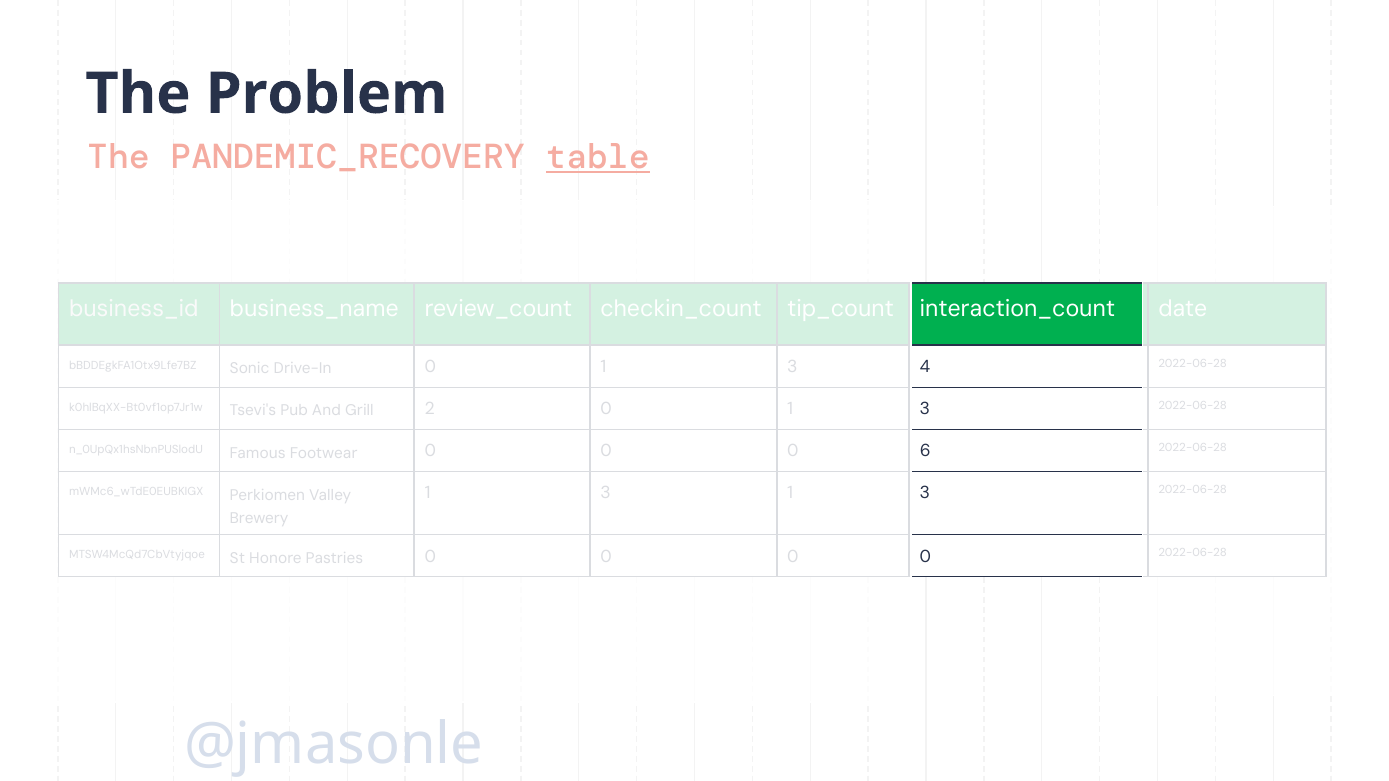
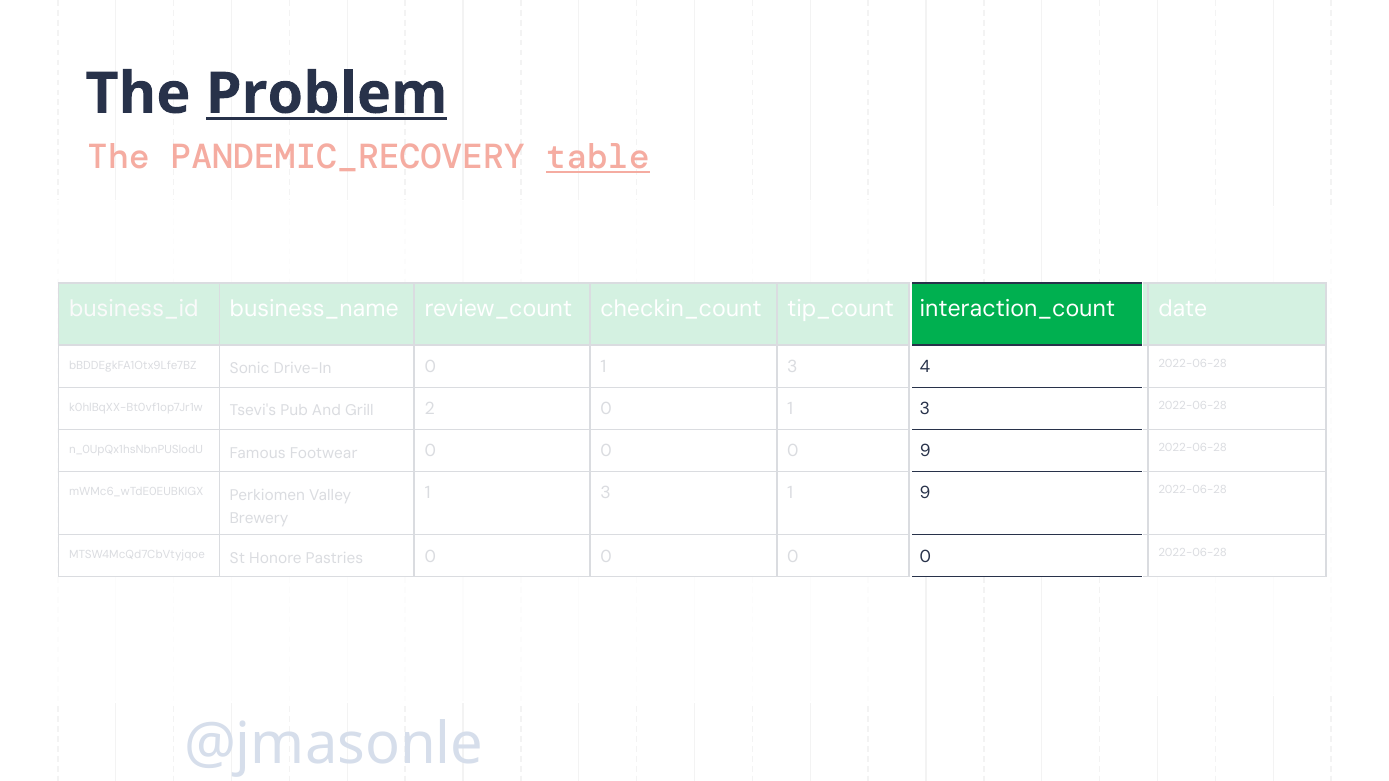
Problem underline: none -> present
6 at (925, 451): 6 -> 9
3 at (925, 493): 3 -> 9
